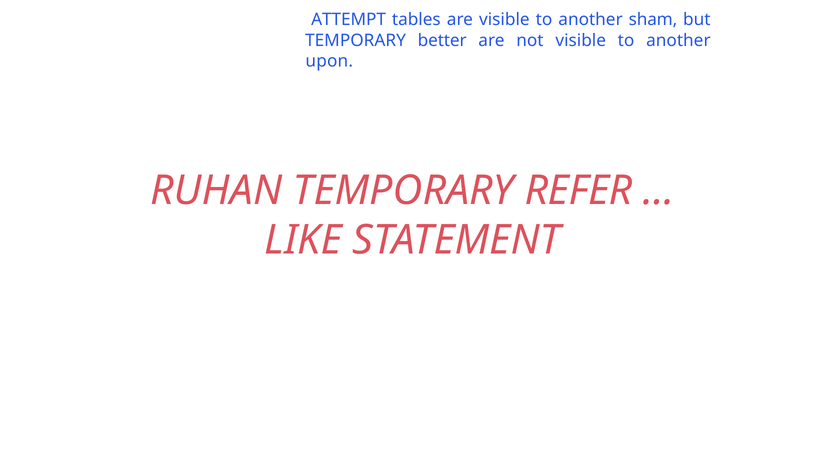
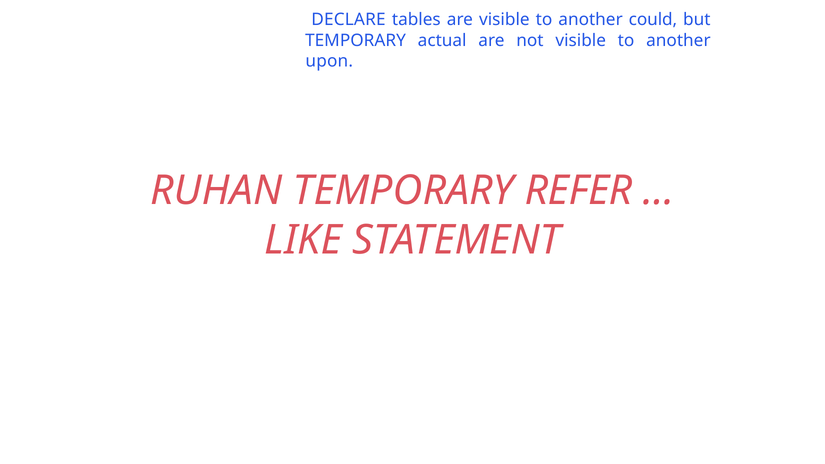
ATTEMPT: ATTEMPT -> DECLARE
sham: sham -> could
better: better -> actual
